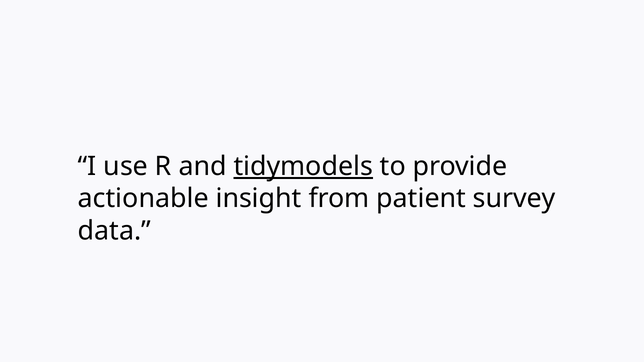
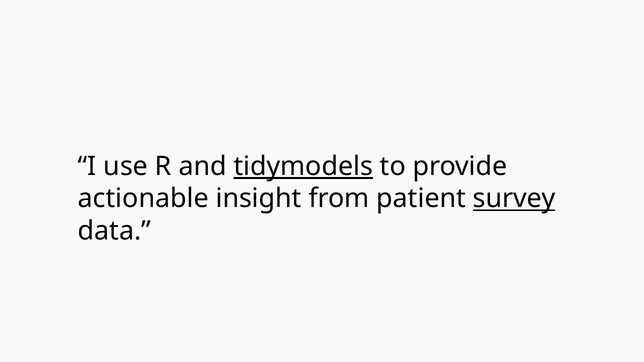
survey underline: none -> present
